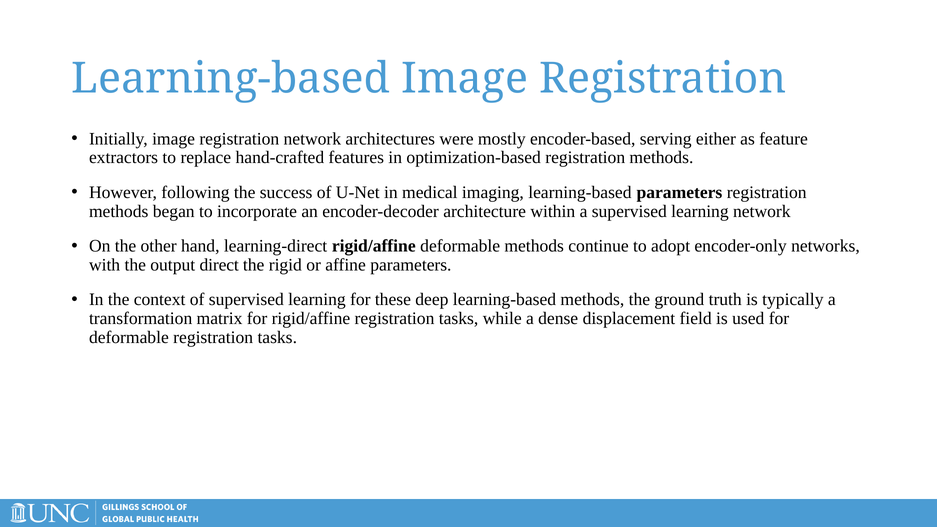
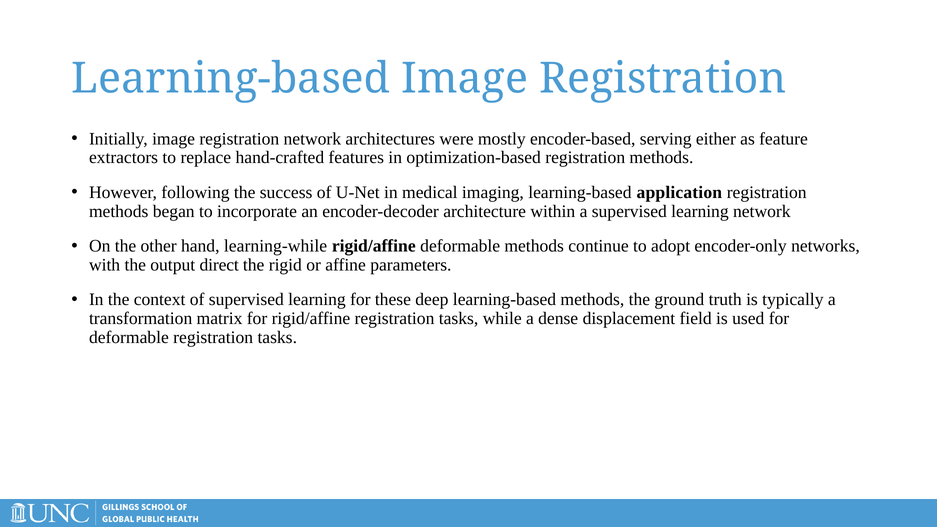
learning-based parameters: parameters -> application
learning-direct: learning-direct -> learning-while
